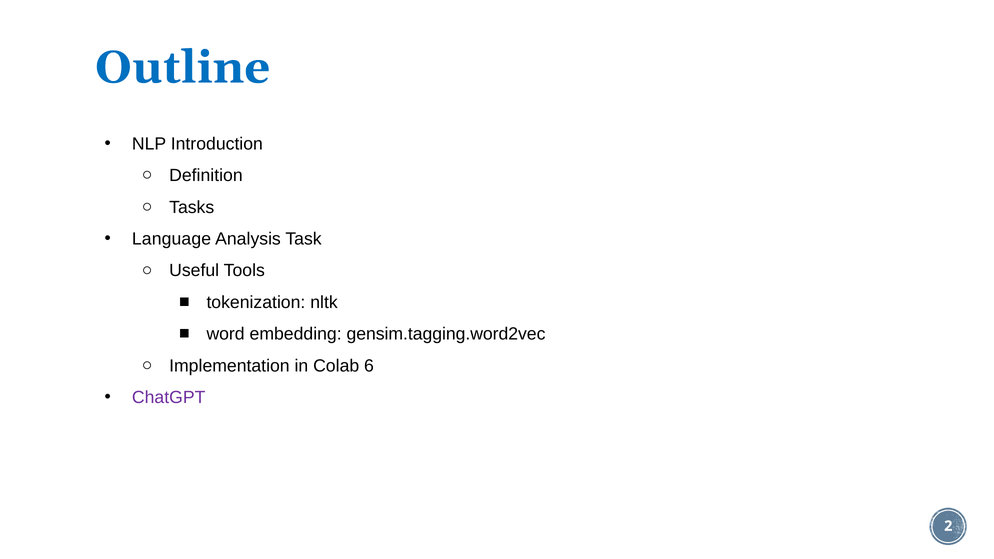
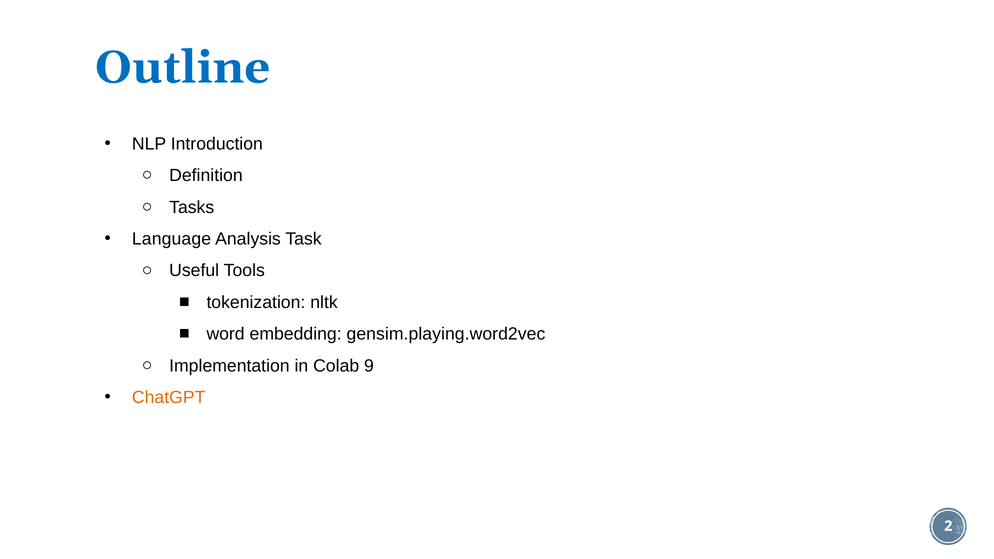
gensim.tagging.word2vec: gensim.tagging.word2vec -> gensim.playing.word2vec
6: 6 -> 9
ChatGPT colour: purple -> orange
